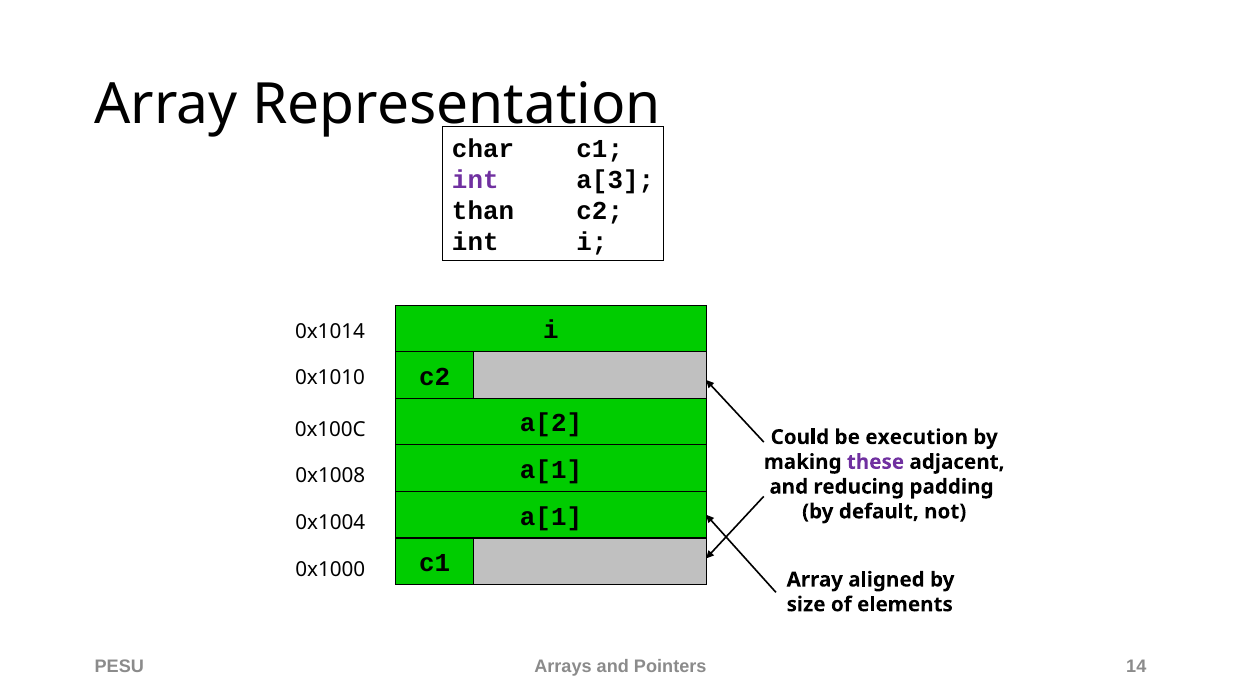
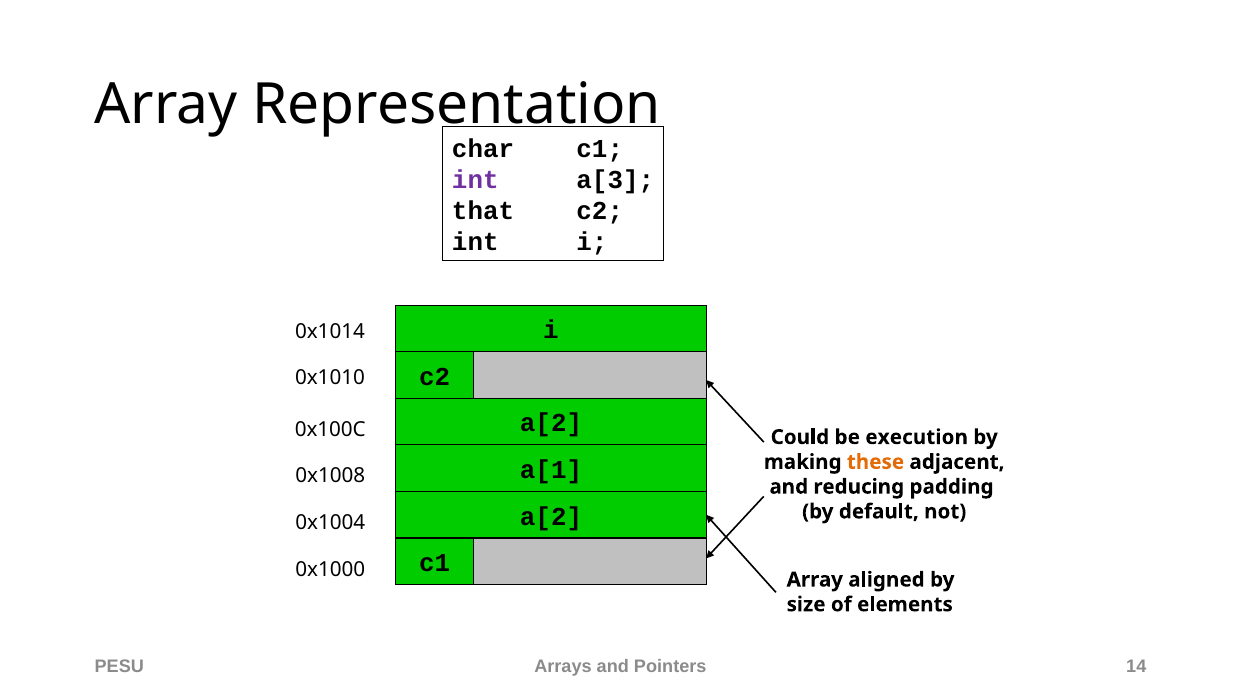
than: than -> that
these colour: purple -> orange
a[1 at (551, 517): a[1 -> a[2
